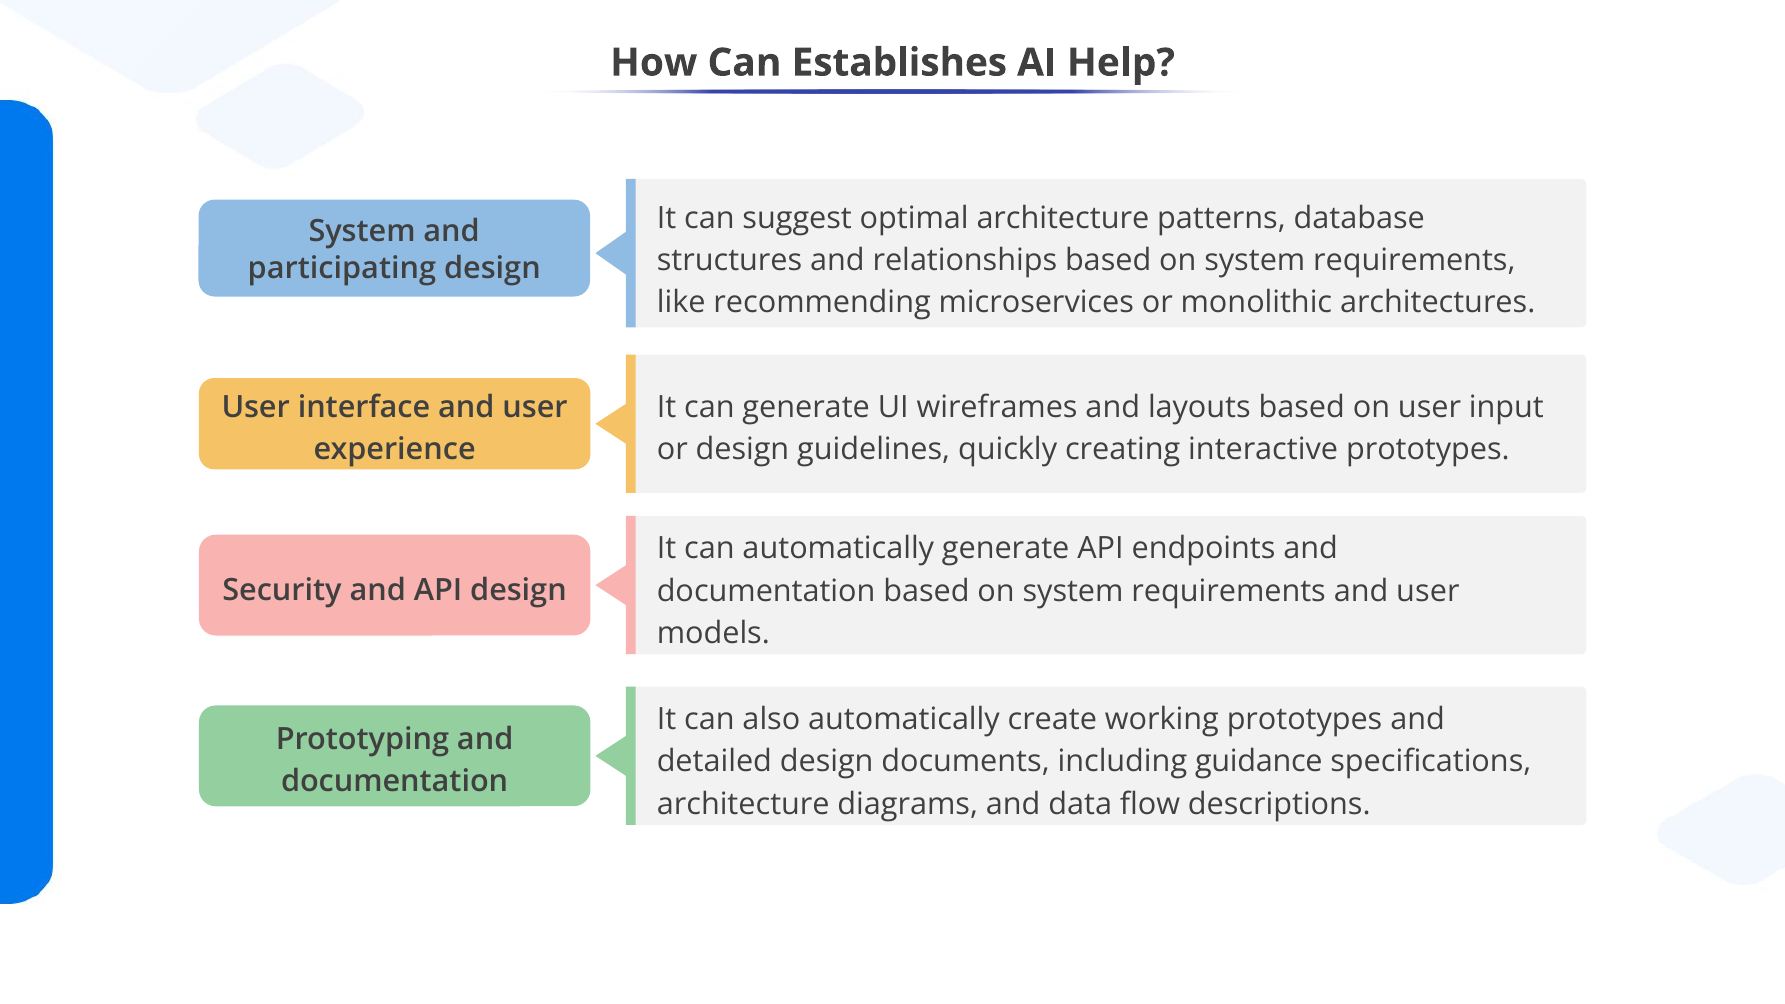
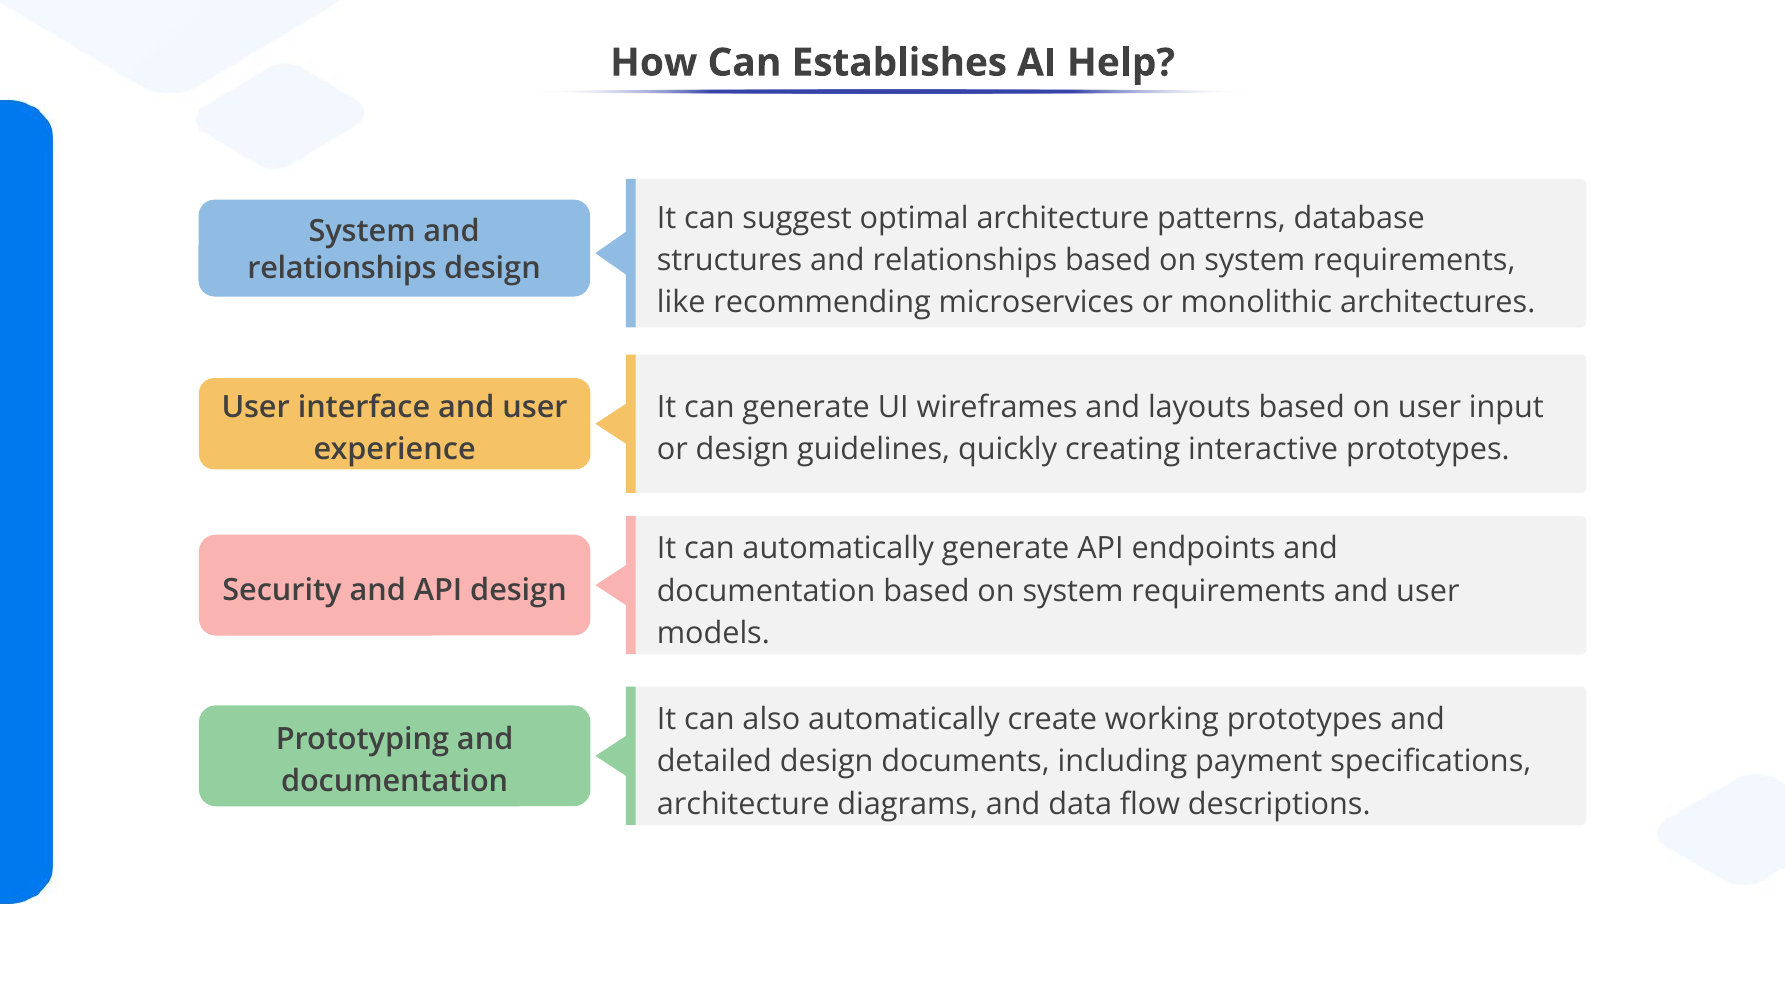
participating at (342, 269): participating -> relationships
guidance: guidance -> payment
